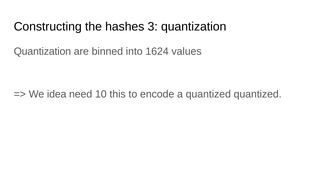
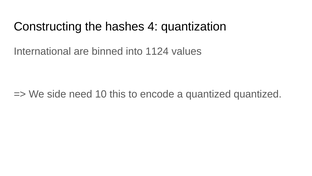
3: 3 -> 4
Quantization at (42, 51): Quantization -> International
1624: 1624 -> 1124
idea: idea -> side
